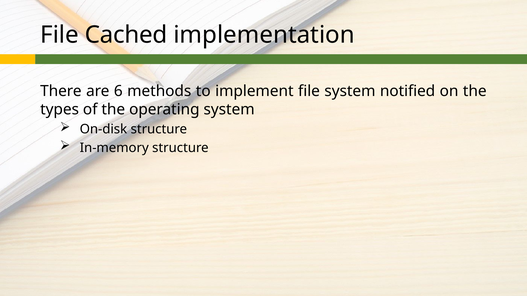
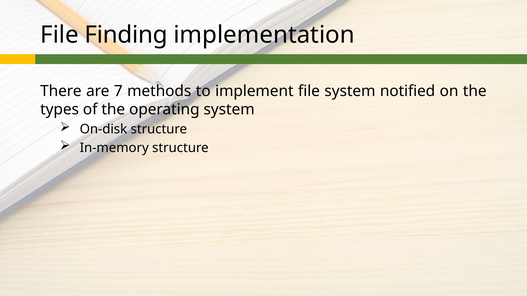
Cached: Cached -> Finding
6: 6 -> 7
